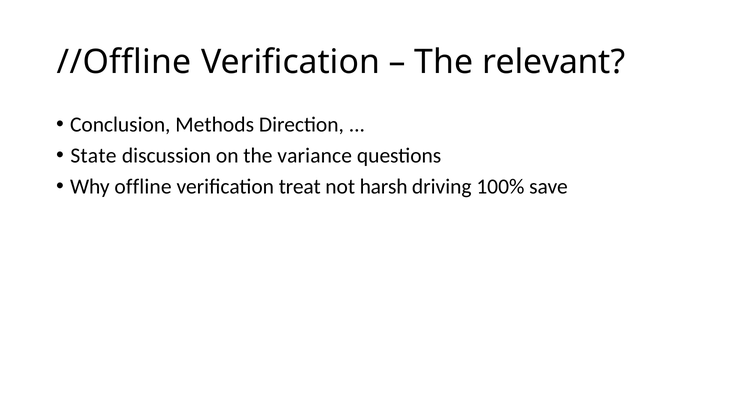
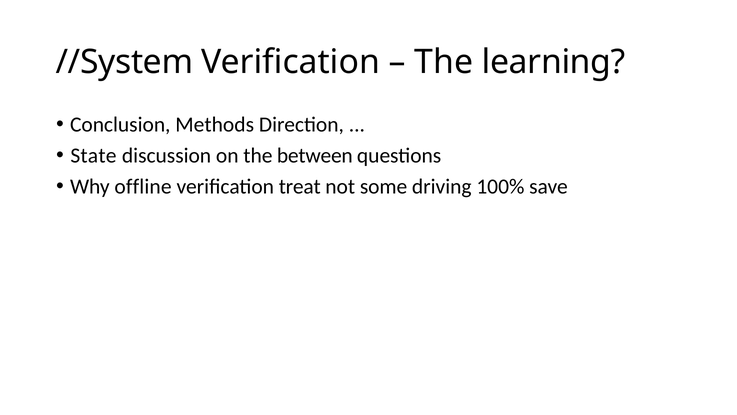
//Offline: //Offline -> //System
relevant: relevant -> learning
variance: variance -> between
harsh: harsh -> some
